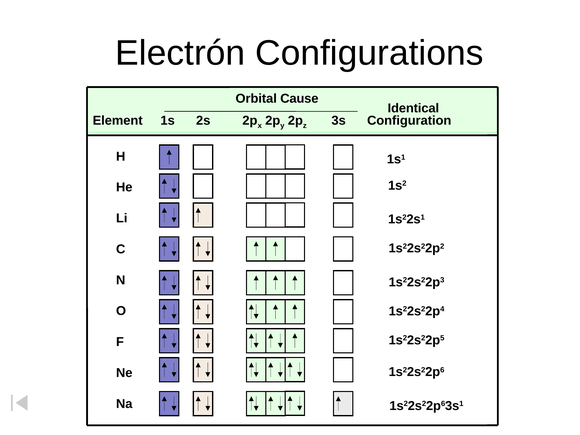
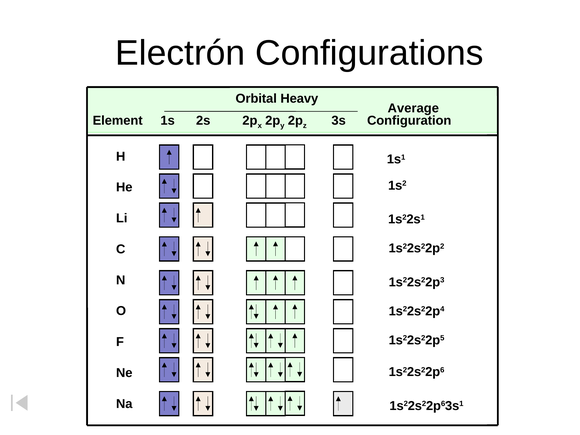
Cause: Cause -> Heavy
Identical: Identical -> Average
